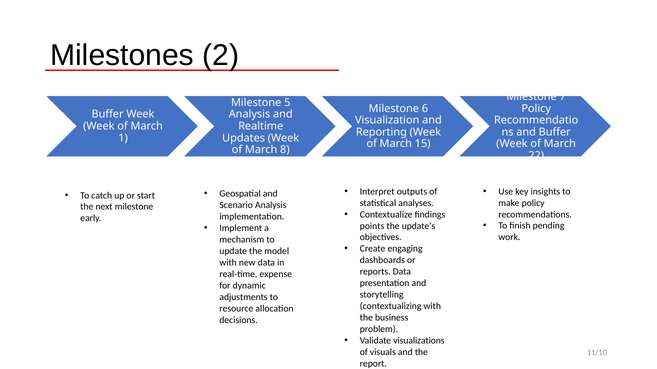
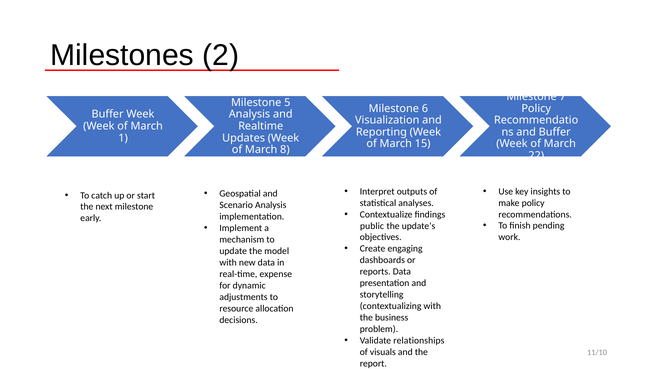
points: points -> public
visualizations: visualizations -> relationships
